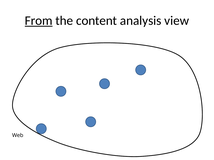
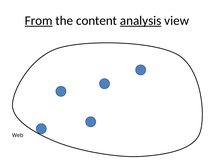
analysis underline: none -> present
